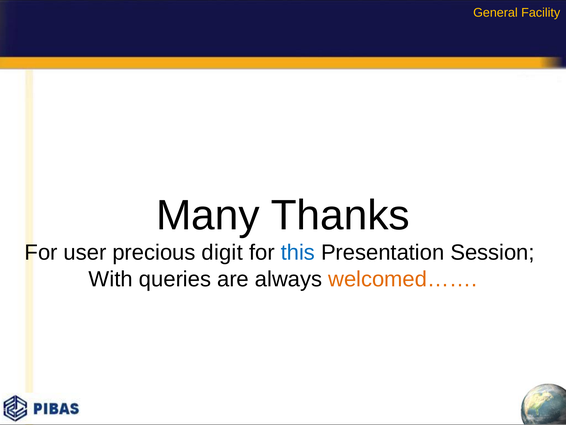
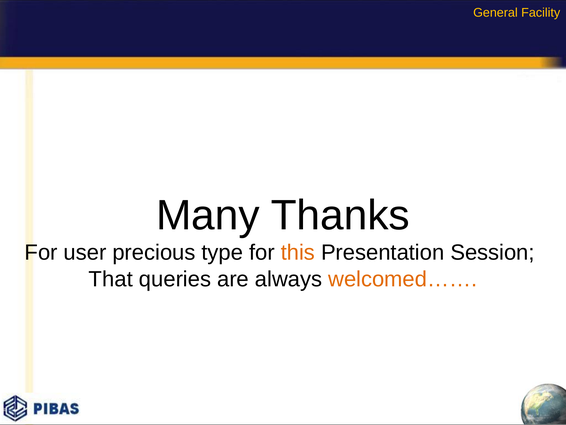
digit: digit -> type
this colour: blue -> orange
With: With -> That
